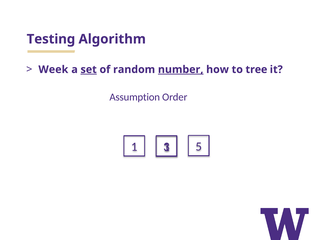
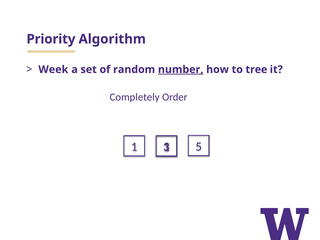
Testing: Testing -> Priority
set underline: present -> none
Assumption: Assumption -> Completely
